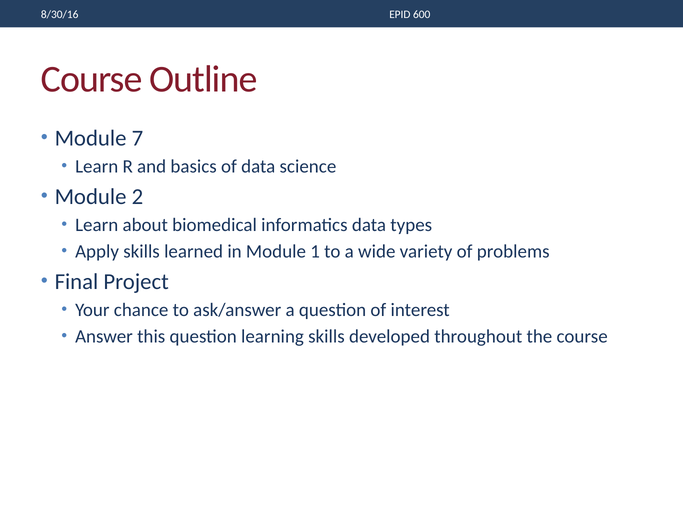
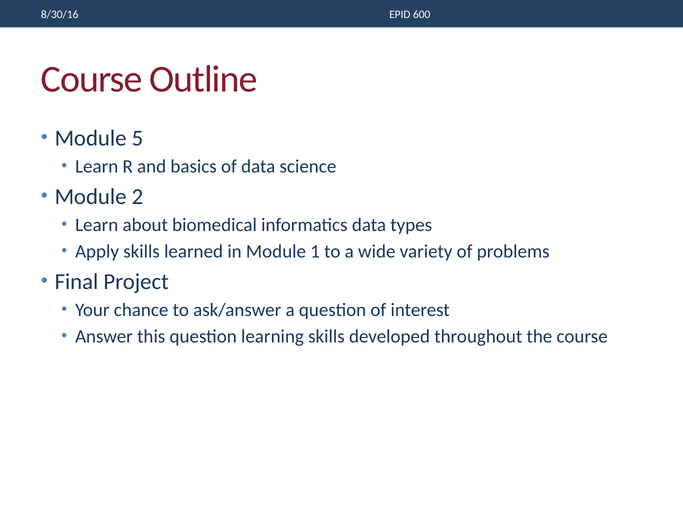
7: 7 -> 5
